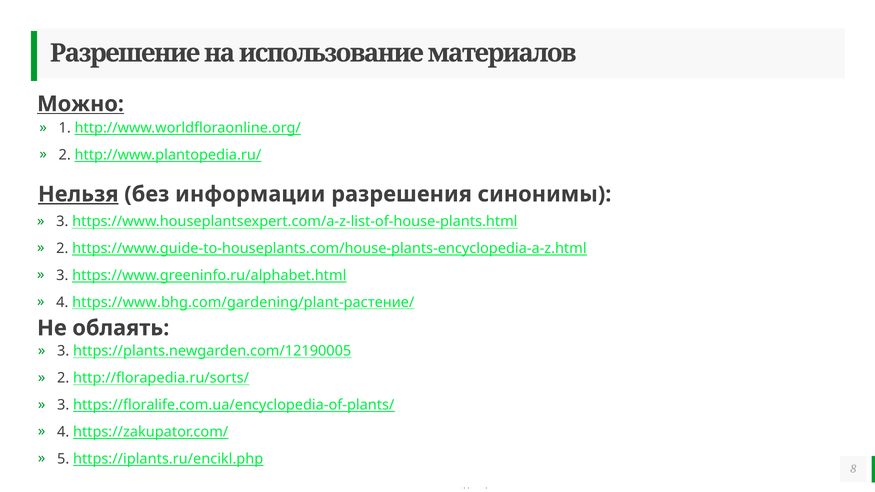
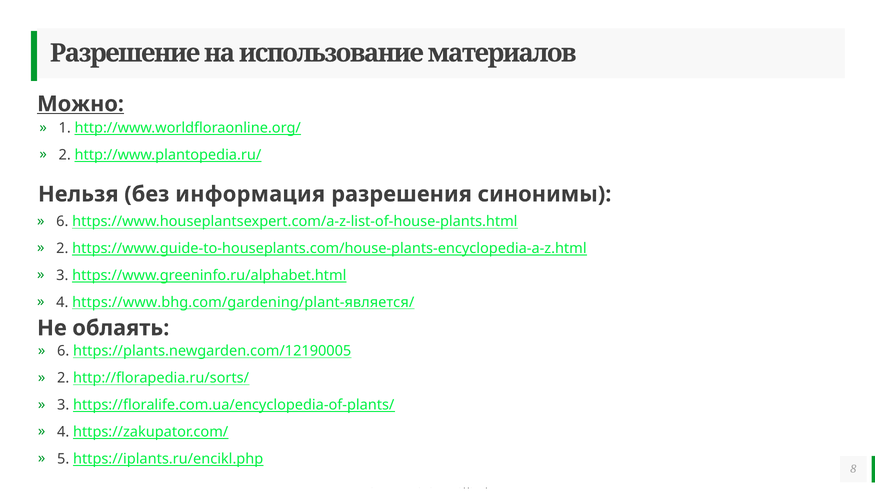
Нельзя underline: present -> none
информации: информации -> информация
3 at (62, 222): 3 -> 6
https://www.bhg.com/gardening/plant-растение/: https://www.bhg.com/gardening/plant-растение/ -> https://www.bhg.com/gardening/plant-является/
3 at (63, 351): 3 -> 6
